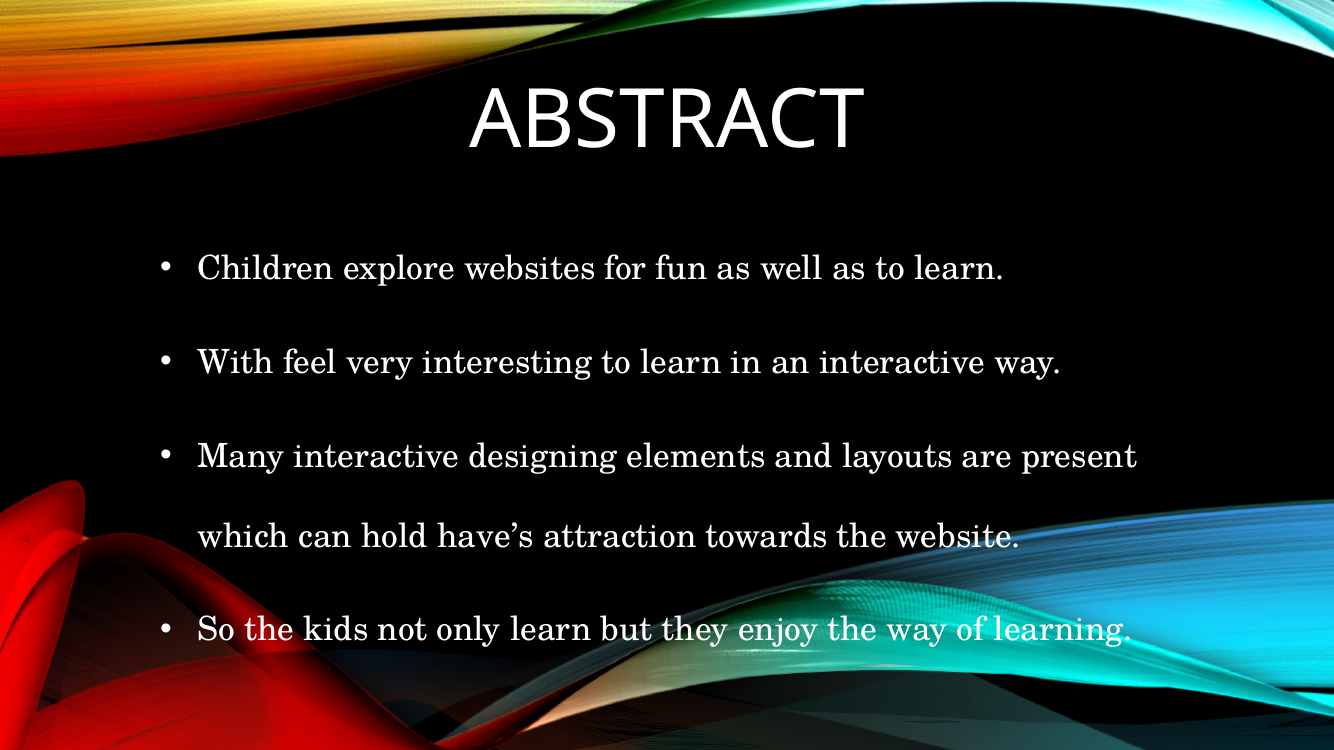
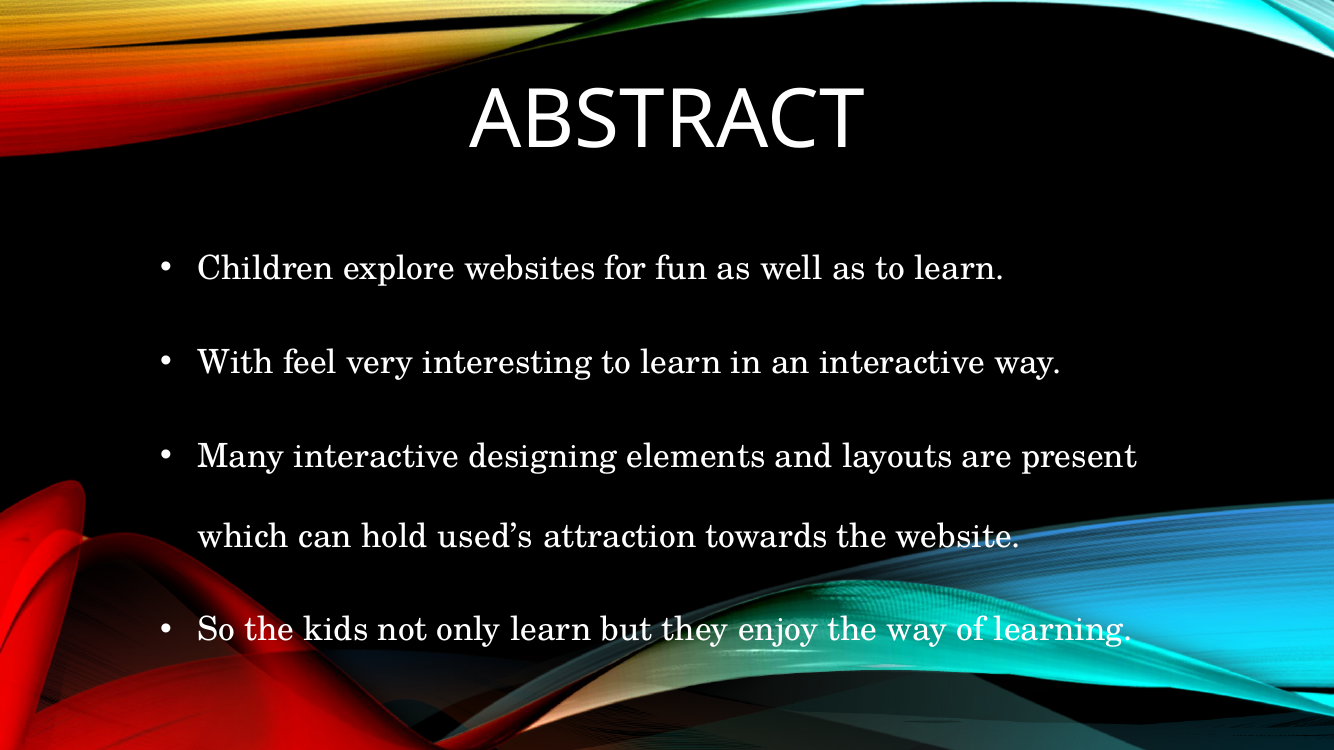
have’s: have’s -> used’s
